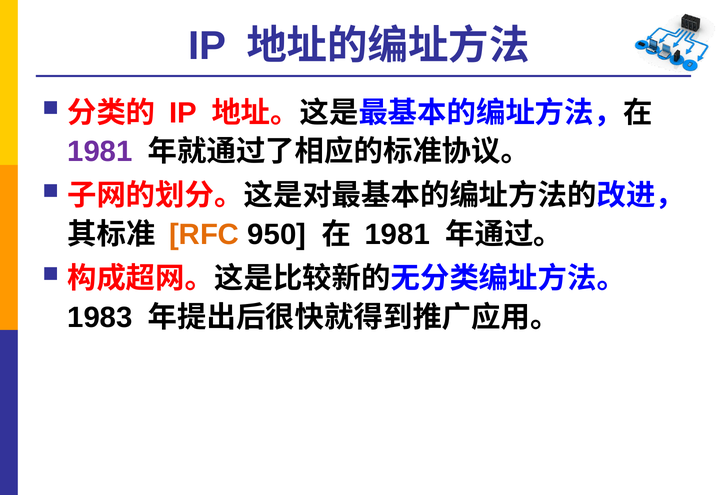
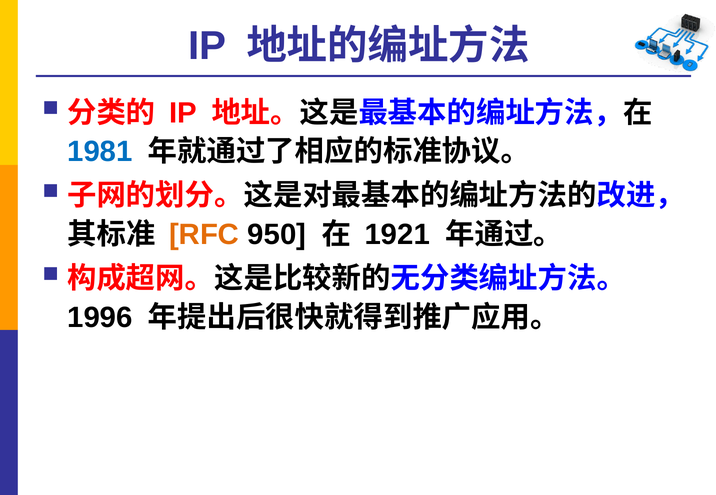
1981 at (100, 152) colour: purple -> blue
1981 at (397, 235): 1981 -> 1921
1983: 1983 -> 1996
